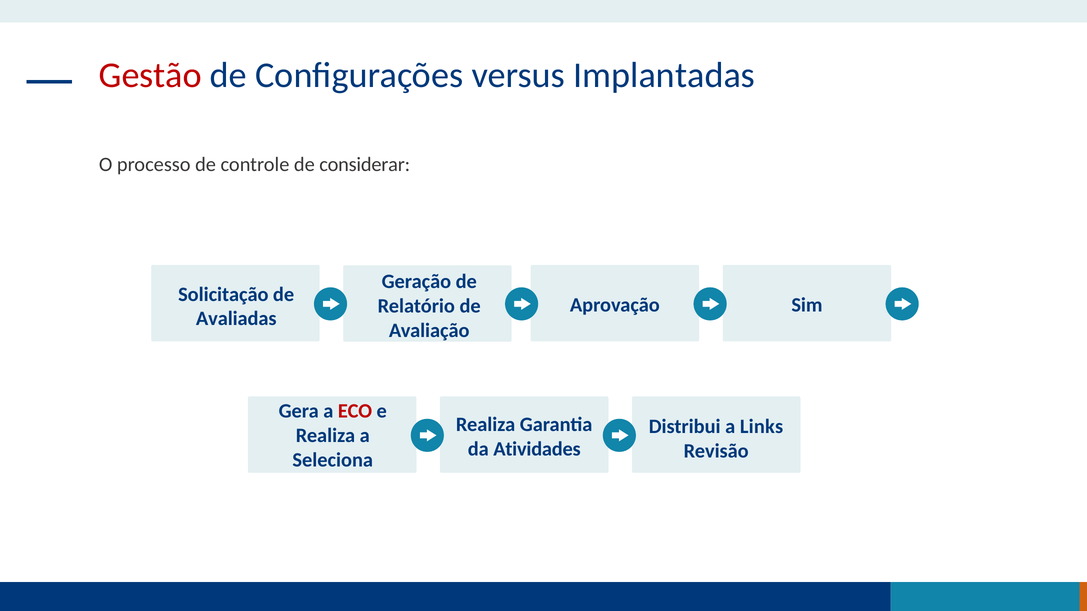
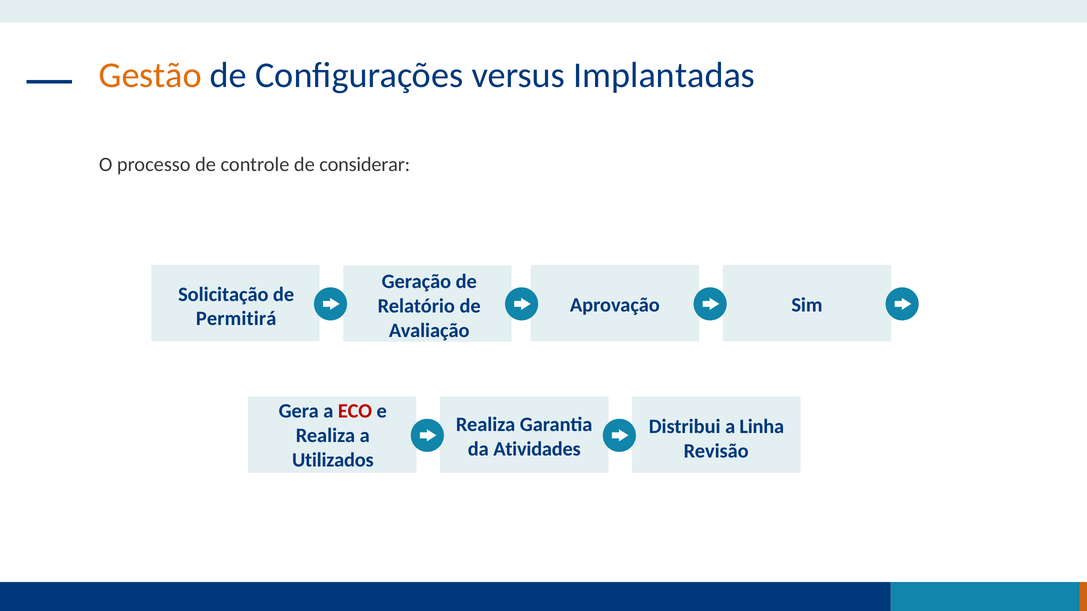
Gestão colour: red -> orange
Avaliadas: Avaliadas -> Permitirá
Links: Links -> Linha
Seleciona: Seleciona -> Utilizados
